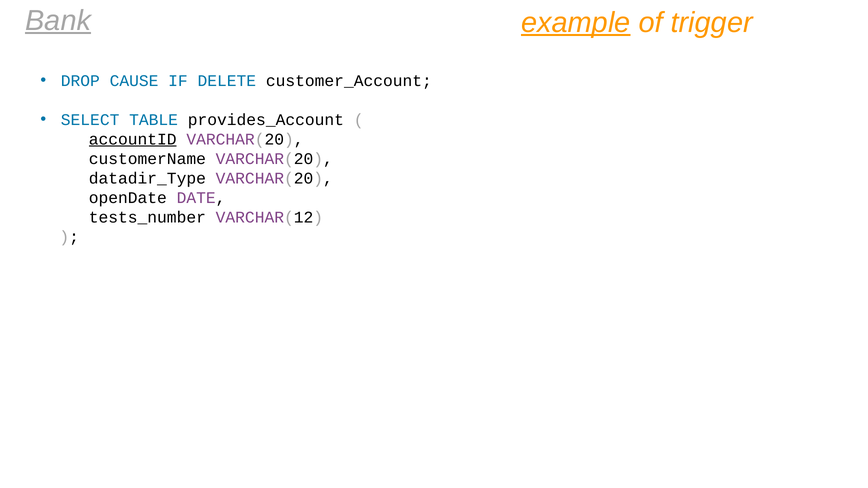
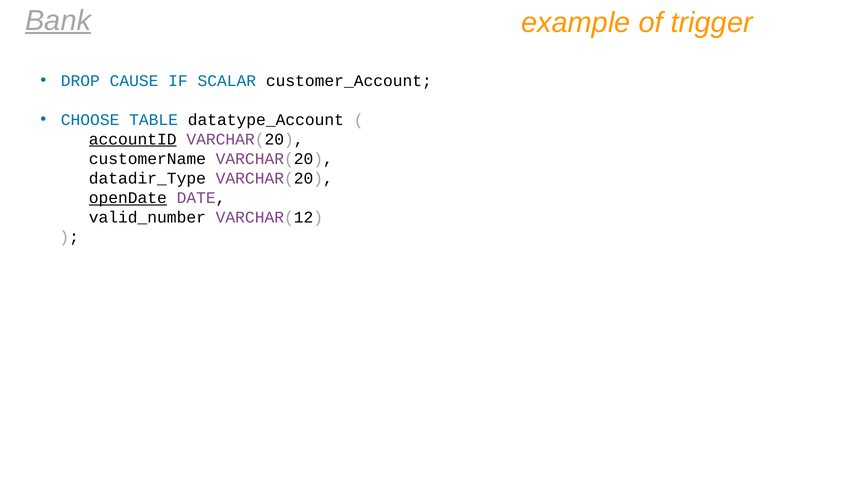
example underline: present -> none
DELETE: DELETE -> SCALAR
SELECT: SELECT -> CHOOSE
provides_Account: provides_Account -> datatype_Account
openDate underline: none -> present
tests_number: tests_number -> valid_number
